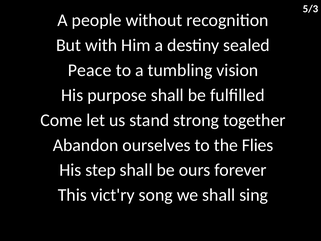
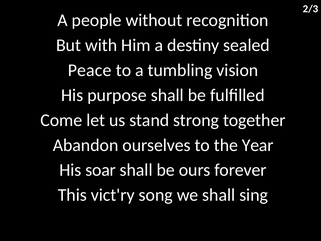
5/3: 5/3 -> 2/3
Flies: Flies -> Year
step: step -> soar
